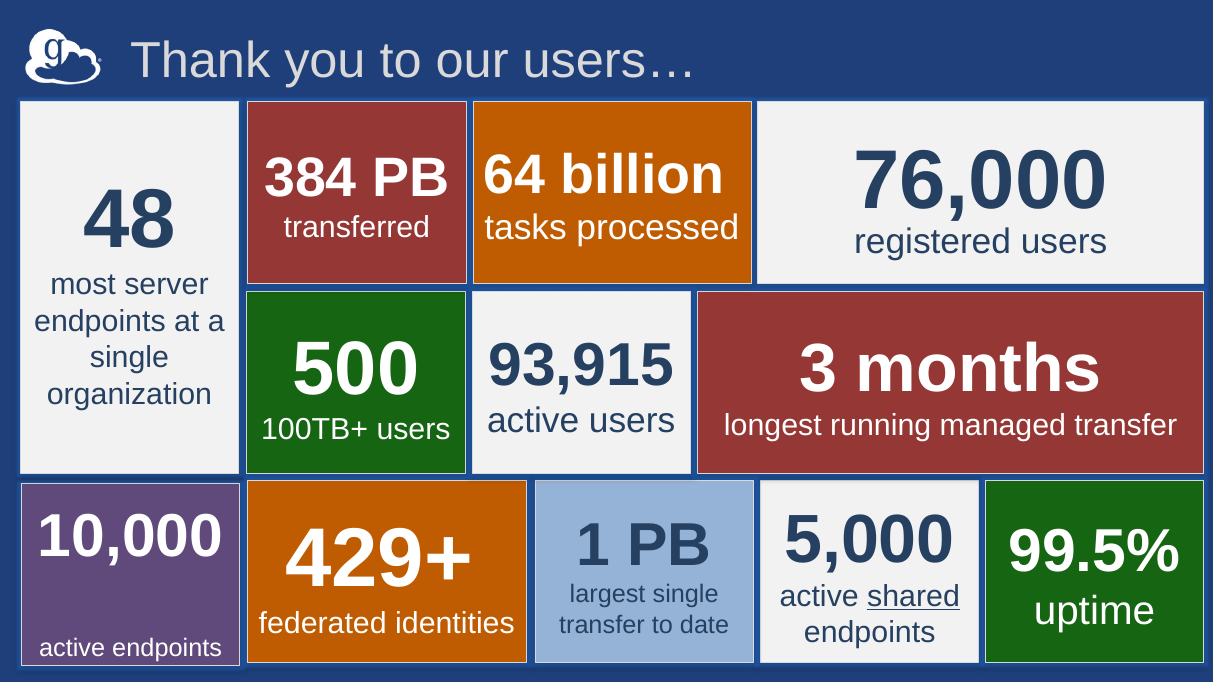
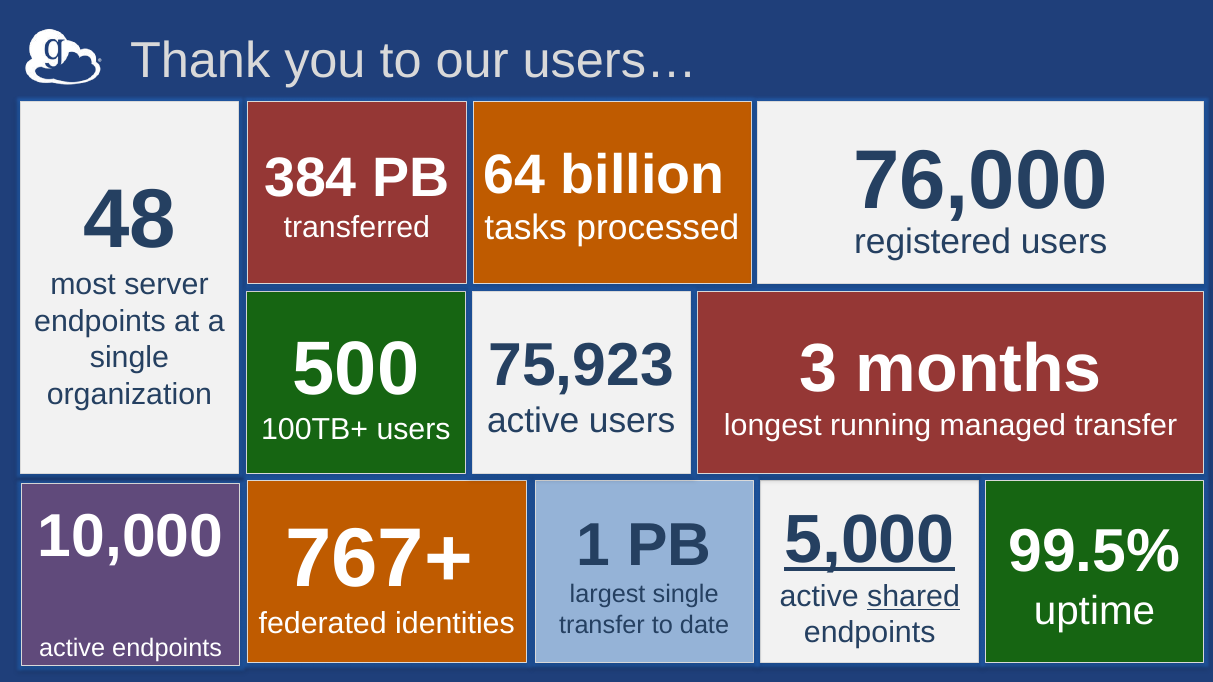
93,915: 93,915 -> 75,923
5,000 underline: none -> present
429+: 429+ -> 767+
